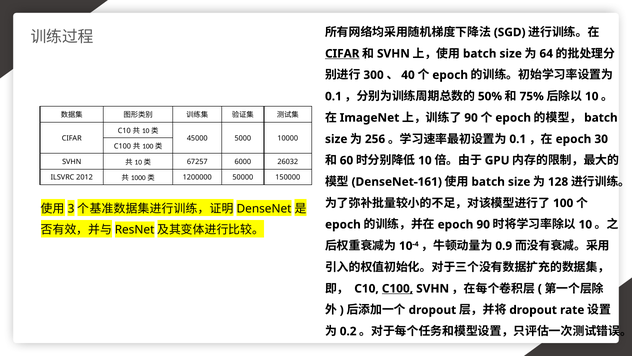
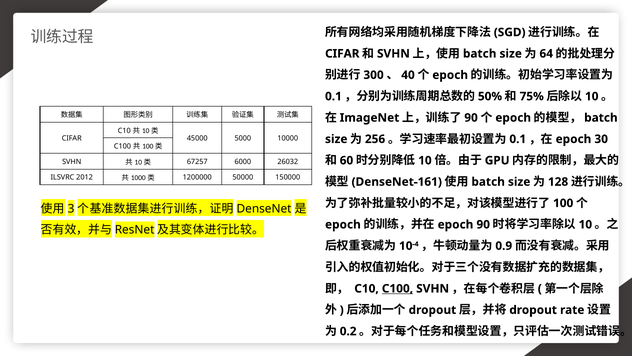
CIFAR at (342, 54) underline: present -> none
